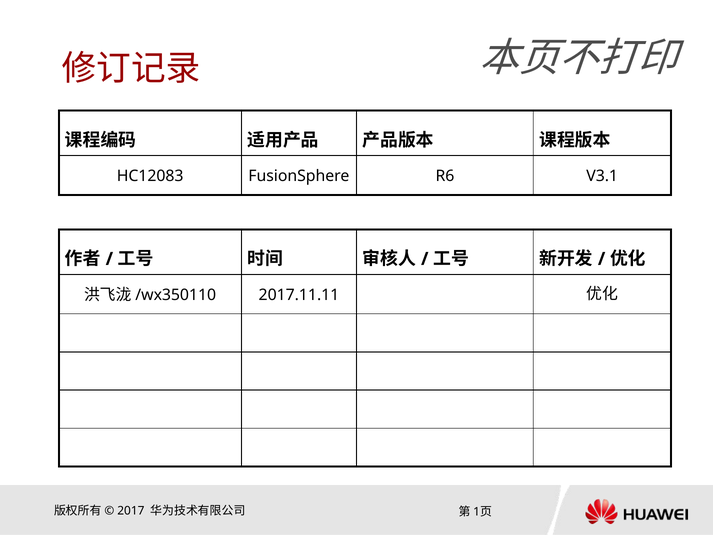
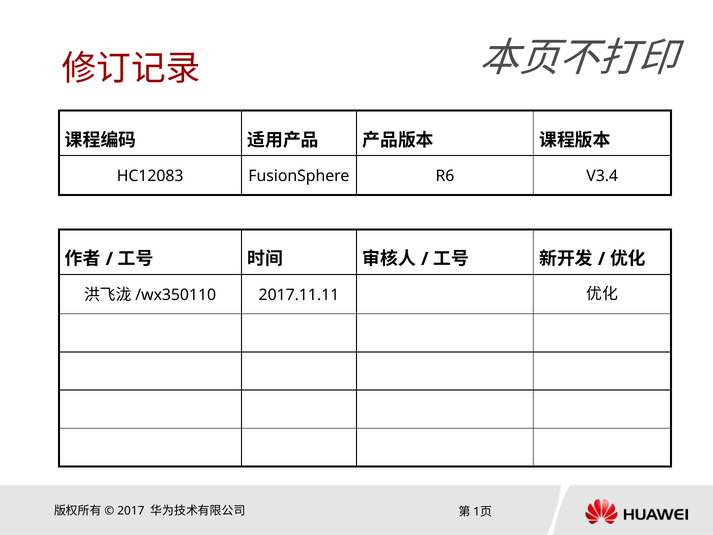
V3.1: V3.1 -> V3.4
